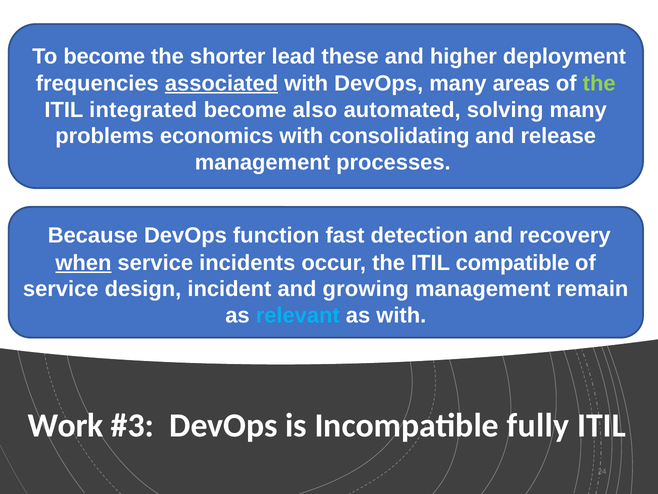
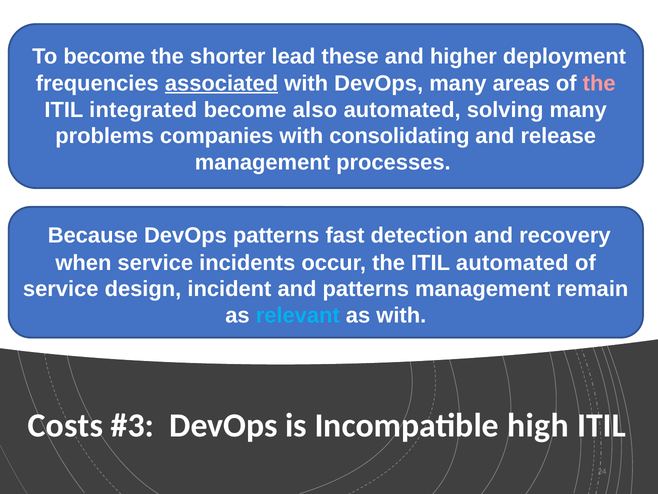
the at (599, 83) colour: light green -> pink
economics: economics -> companies
DevOps function: function -> patterns
when underline: present -> none
ITIL compatible: compatible -> automated
and growing: growing -> patterns
Work: Work -> Costs
fully: fully -> high
